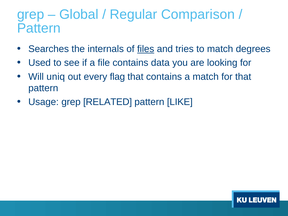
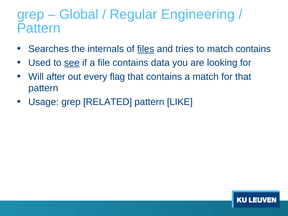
Comparison: Comparison -> Engineering
match degrees: degrees -> contains
see underline: none -> present
uniq: uniq -> after
